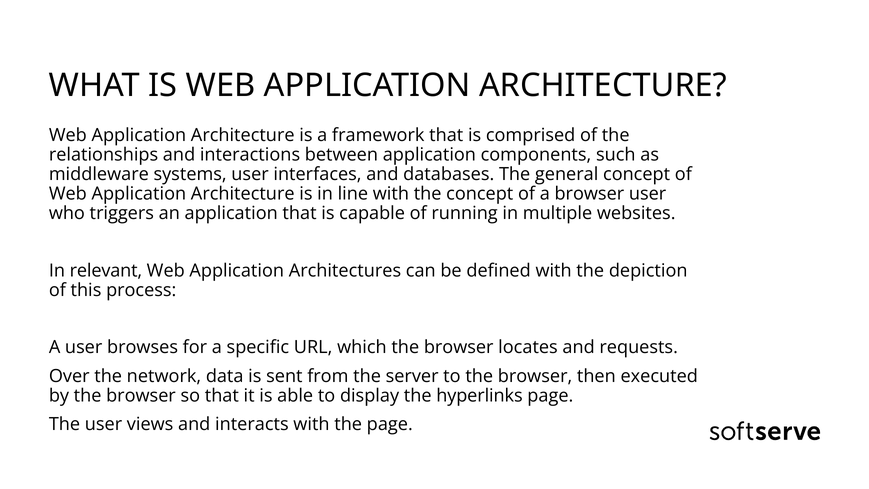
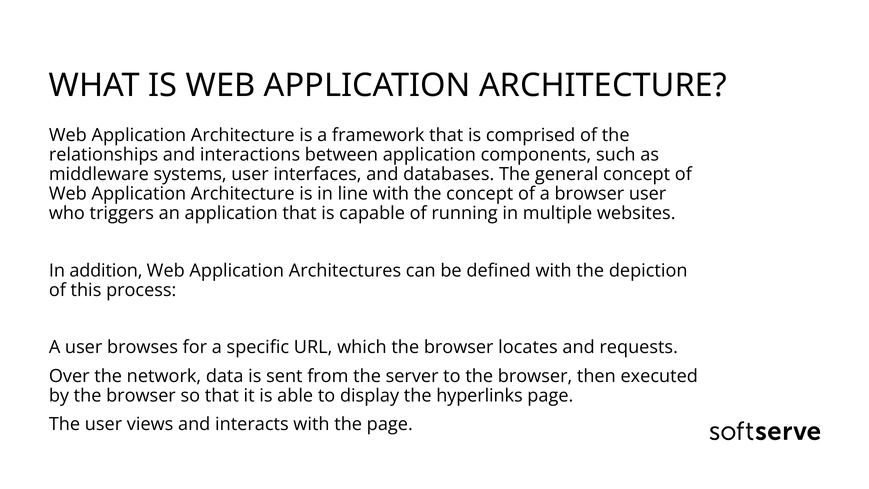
relevant: relevant -> addition
